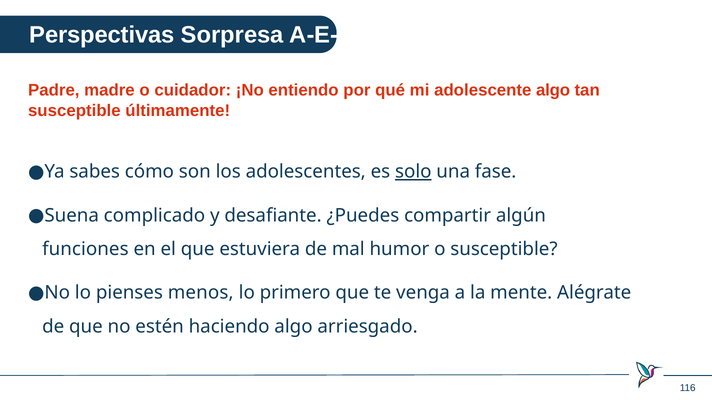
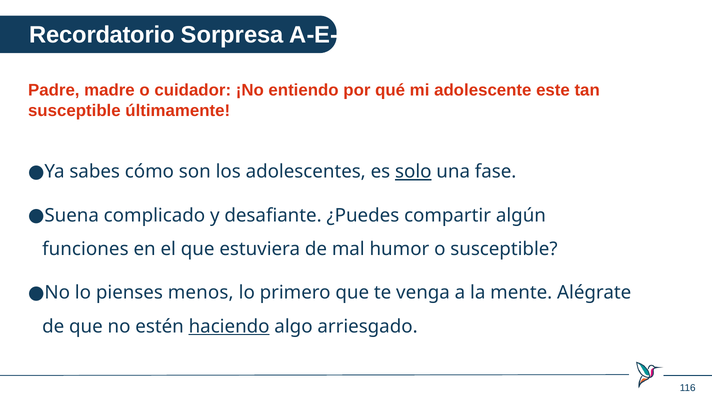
Perspectivas: Perspectivas -> Recordatorio
adolescente algo: algo -> este
haciendo underline: none -> present
